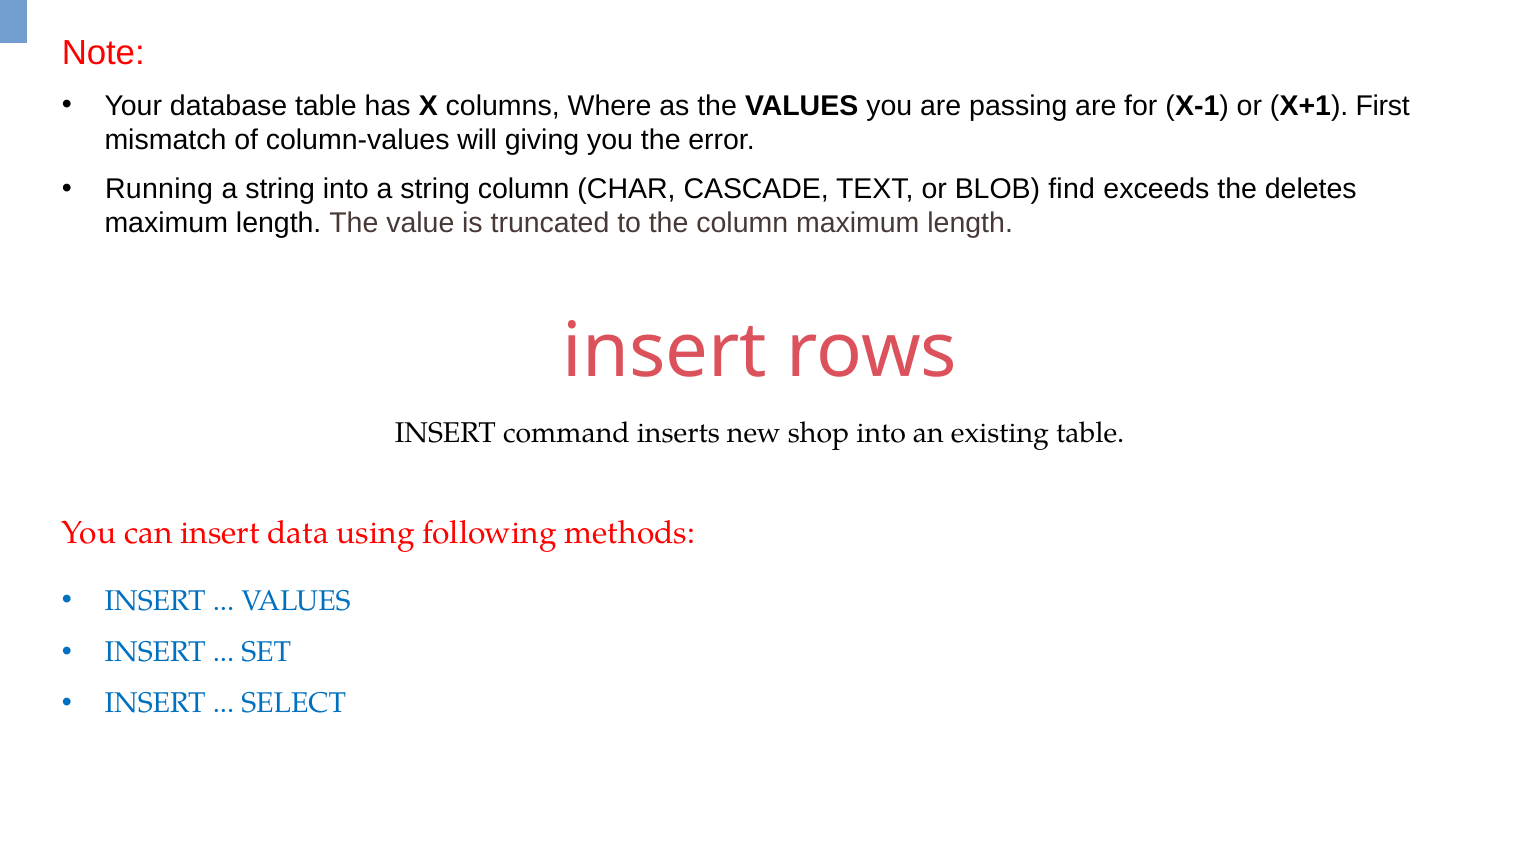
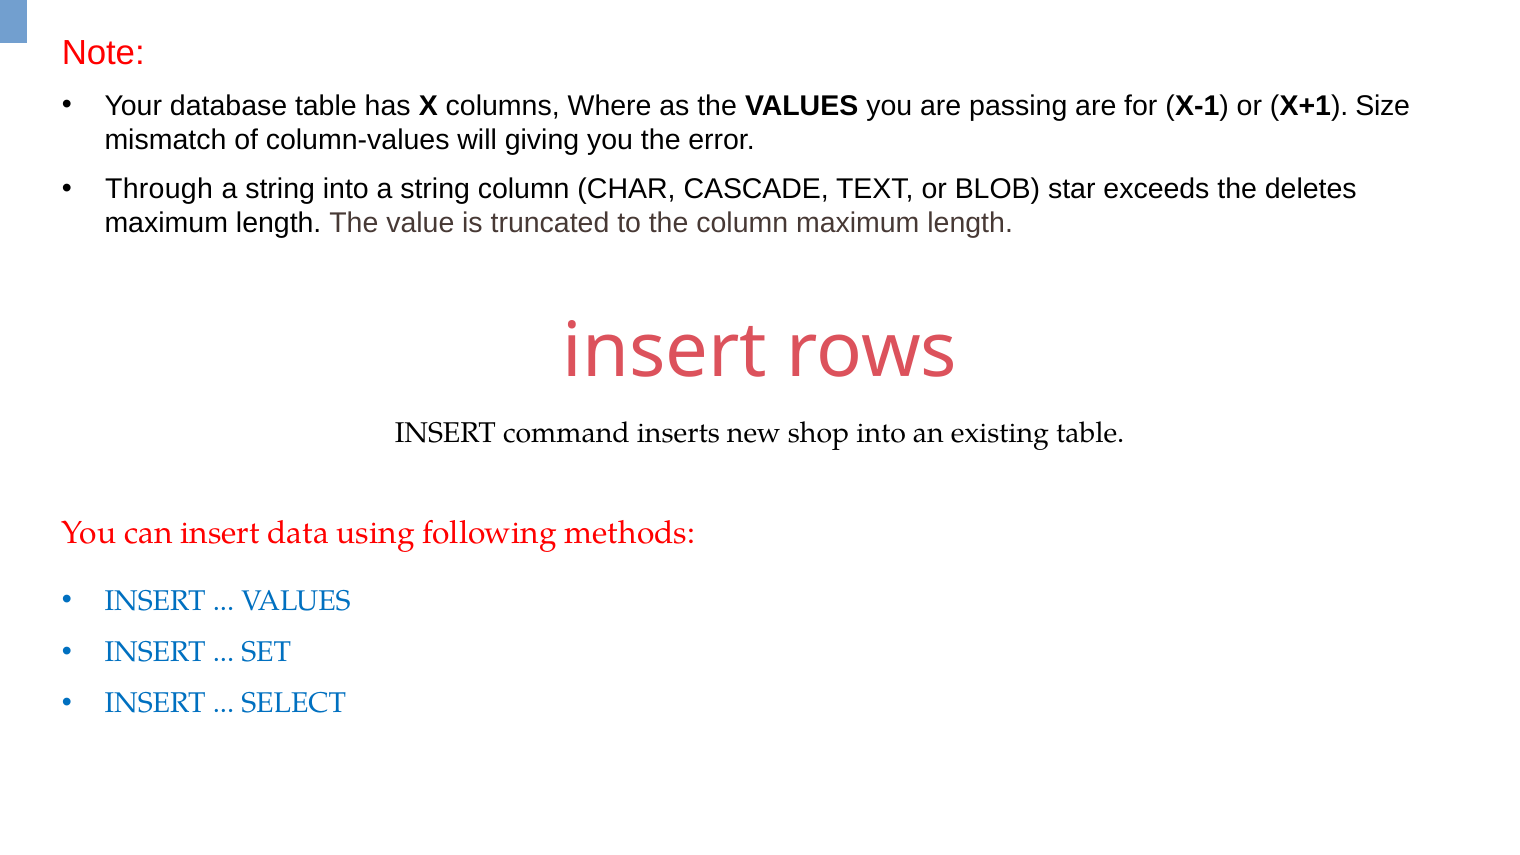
First: First -> Size
Running: Running -> Through
find: find -> star
